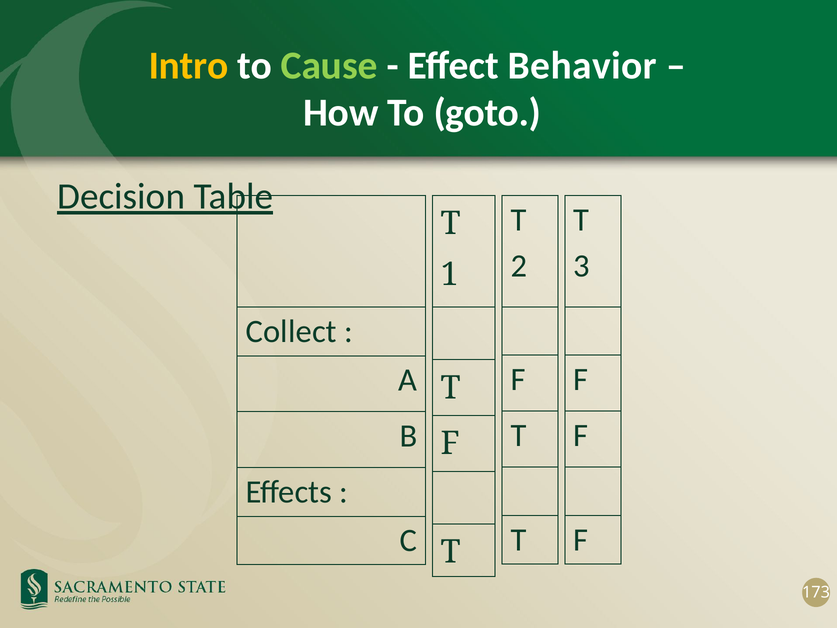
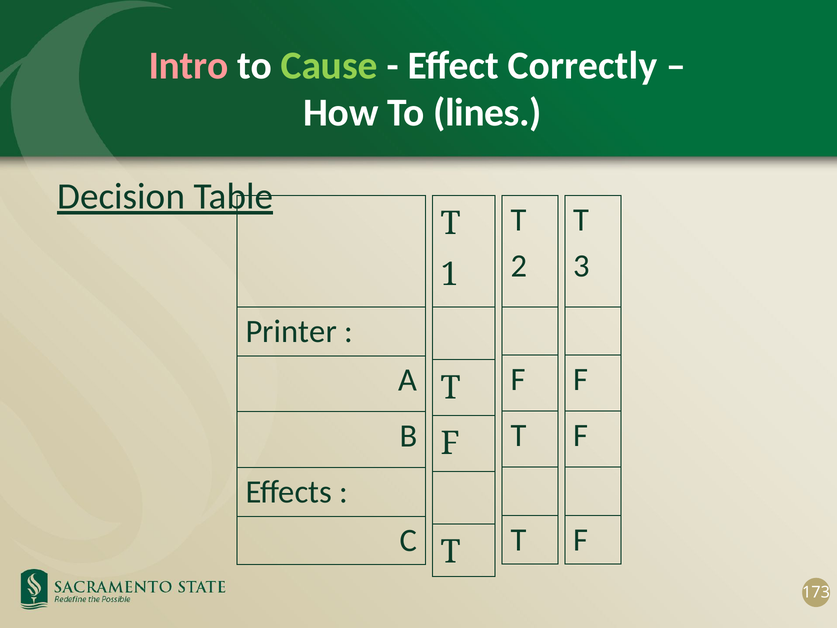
Intro colour: yellow -> pink
Behavior: Behavior -> Correctly
goto: goto -> lines
Collect: Collect -> Printer
